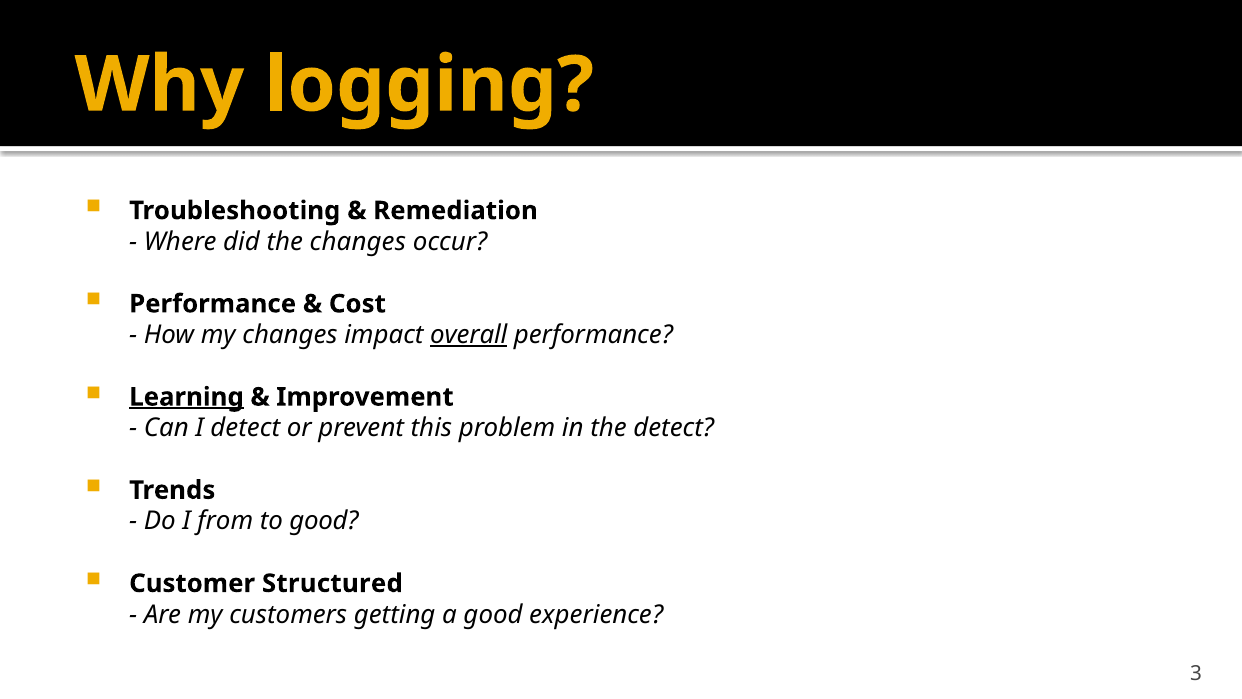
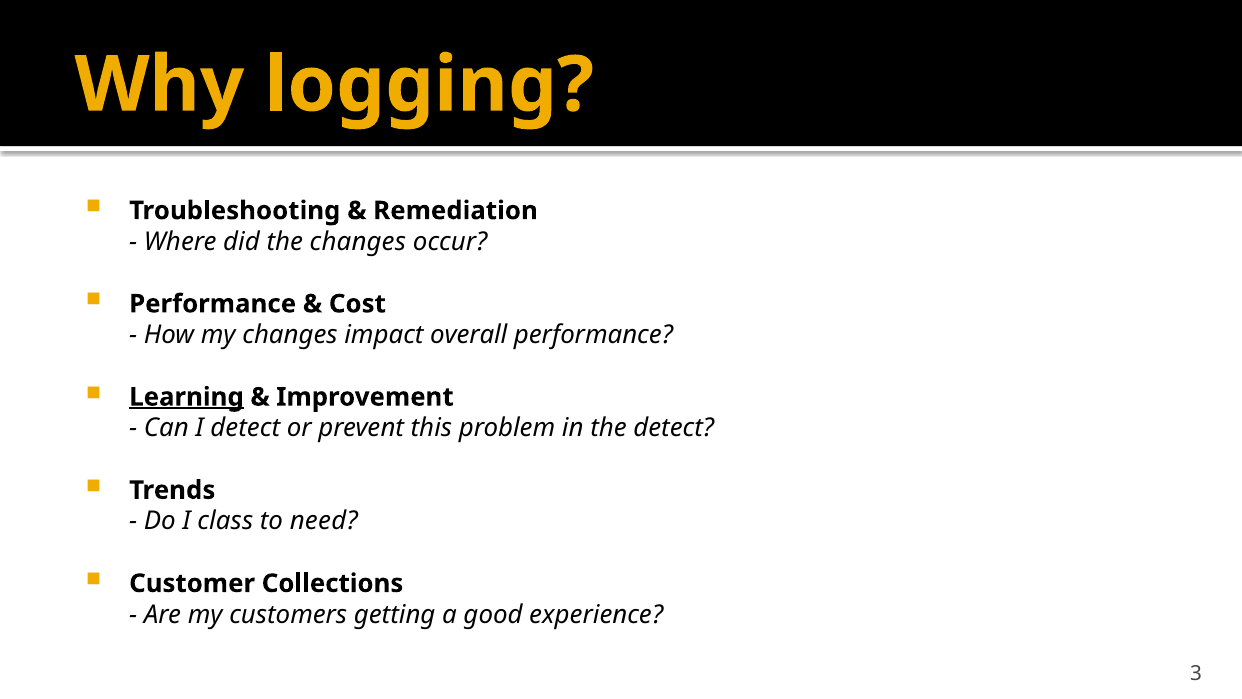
overall underline: present -> none
from: from -> class
to good: good -> need
Structured: Structured -> Collections
